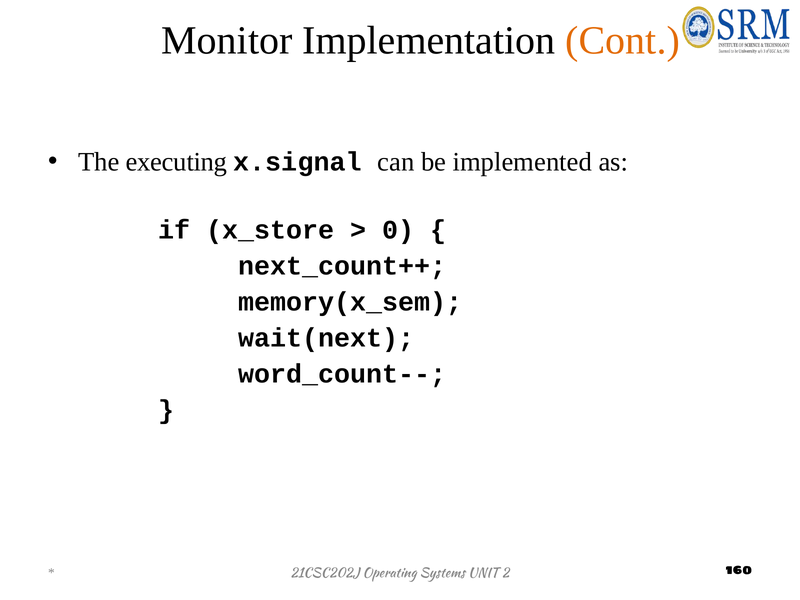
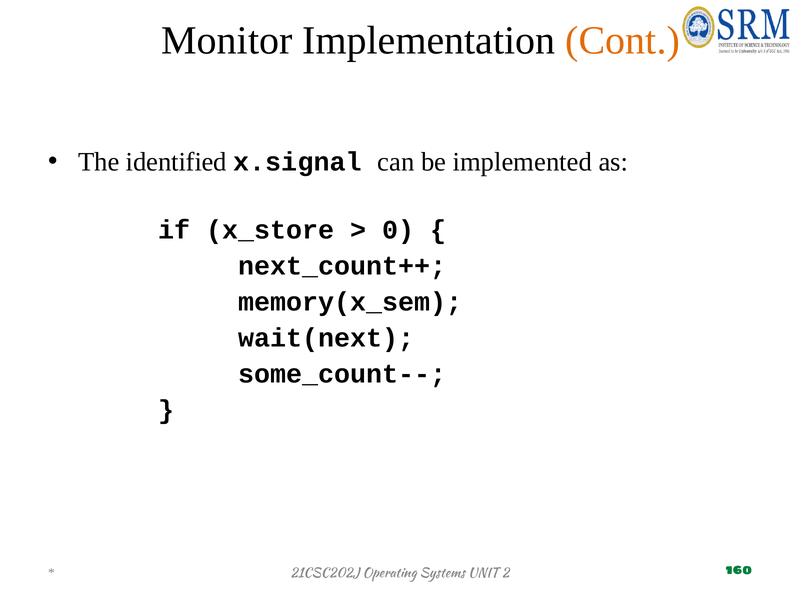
executing: executing -> identified
word_count--: word_count-- -> some_count--
160 colour: black -> green
